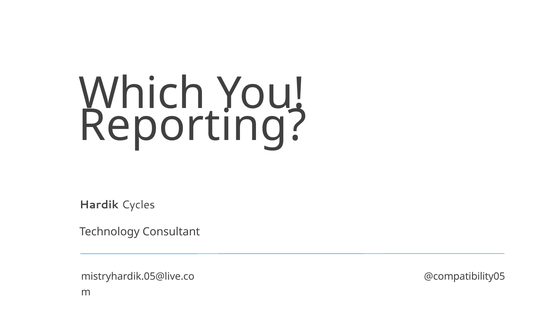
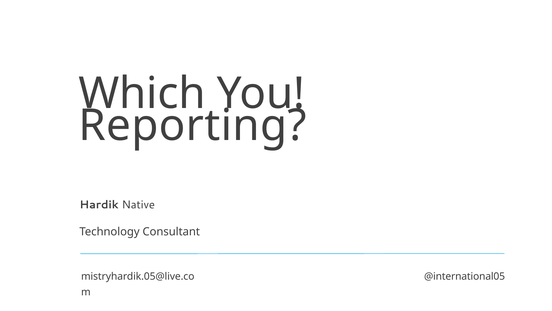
Cycles: Cycles -> Native
@compatibility05: @compatibility05 -> @international05
